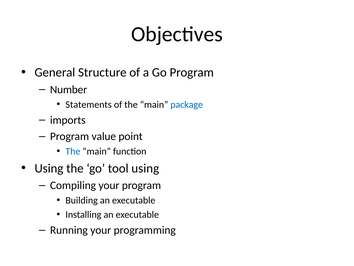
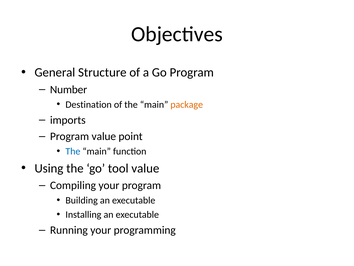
Statements: Statements -> Destination
package colour: blue -> orange
tool using: using -> value
